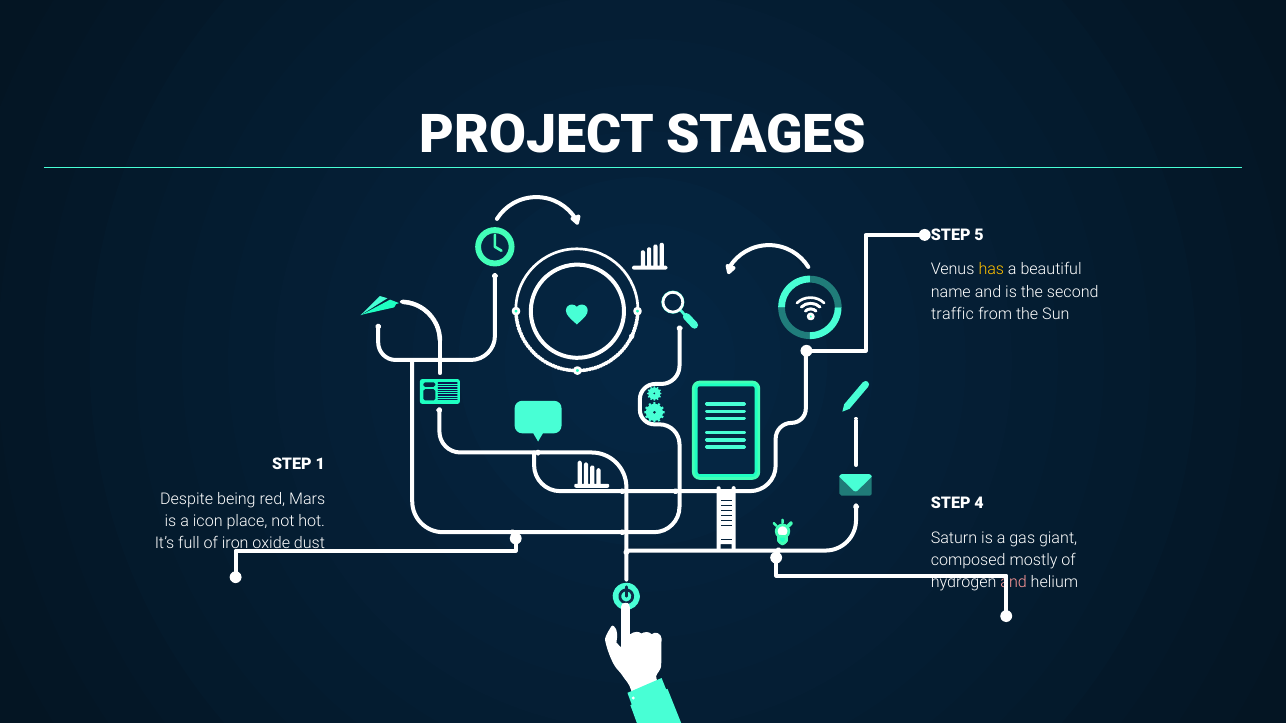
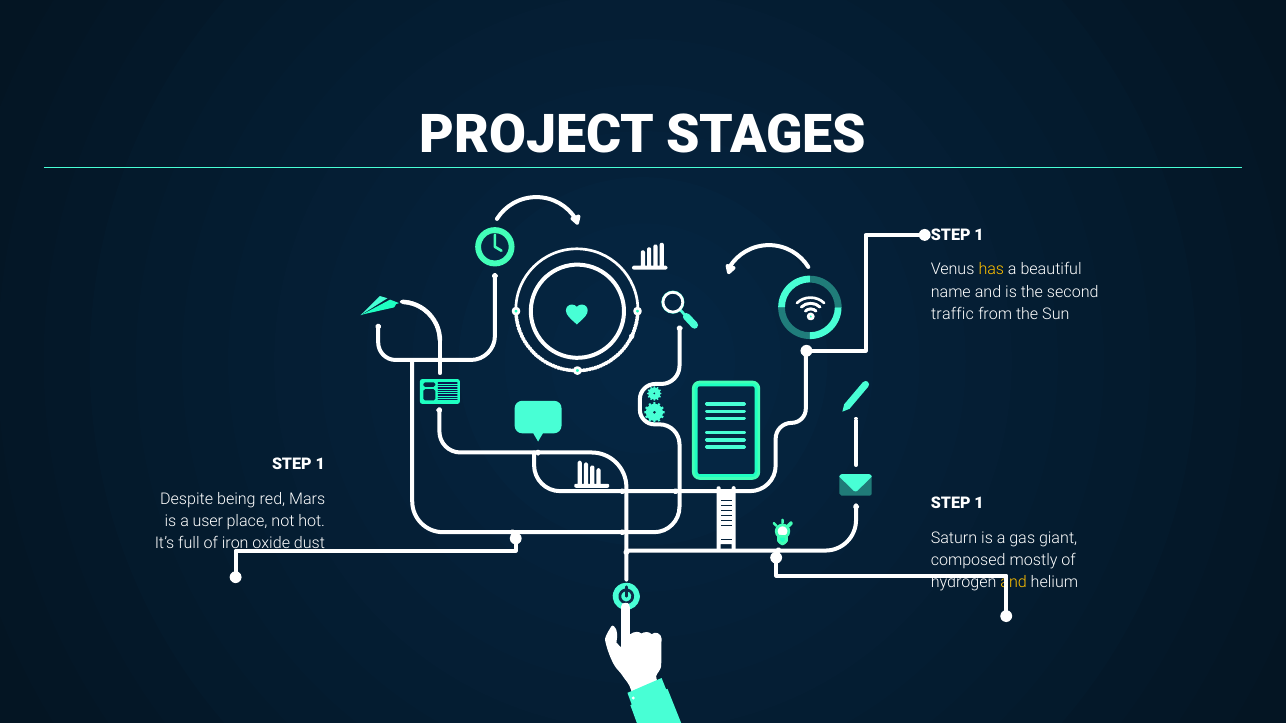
5 at (979, 236): 5 -> 1
4 at (979, 503): 4 -> 1
icon: icon -> user
and at (1014, 583) colour: pink -> yellow
